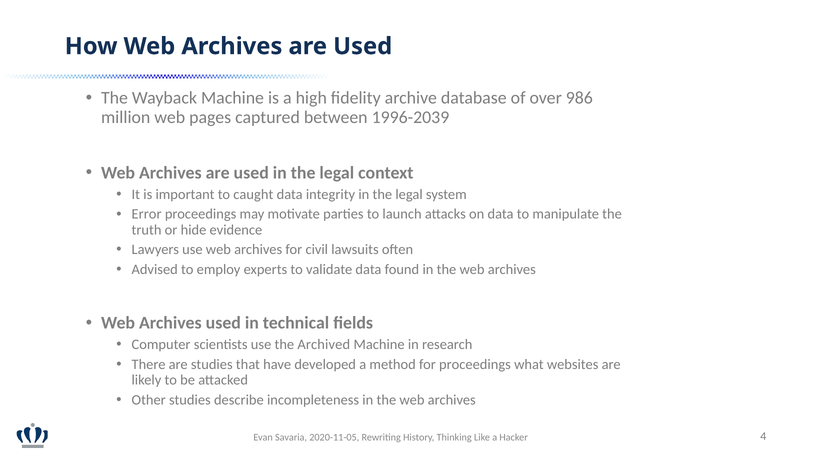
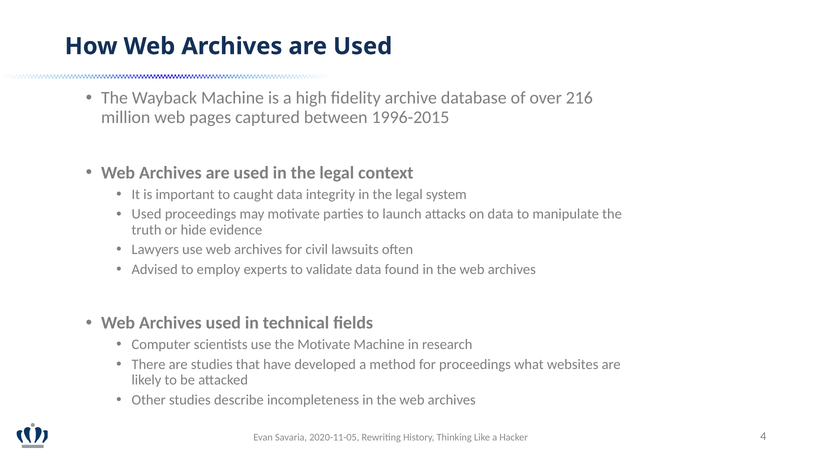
986: 986 -> 216
1996-2039: 1996-2039 -> 1996-2015
Error at (147, 214): Error -> Used
the Archived: Archived -> Motivate
